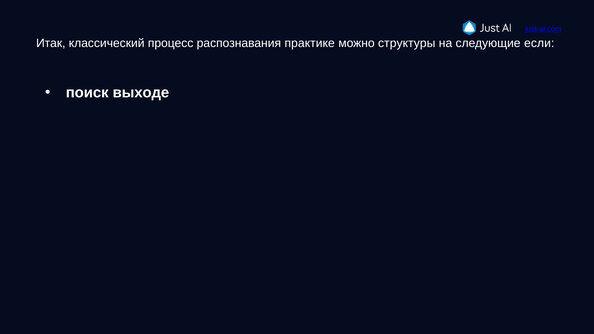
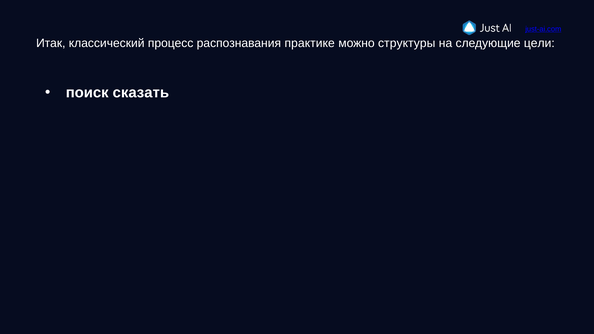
если: если -> цели
выходе: выходе -> сказать
